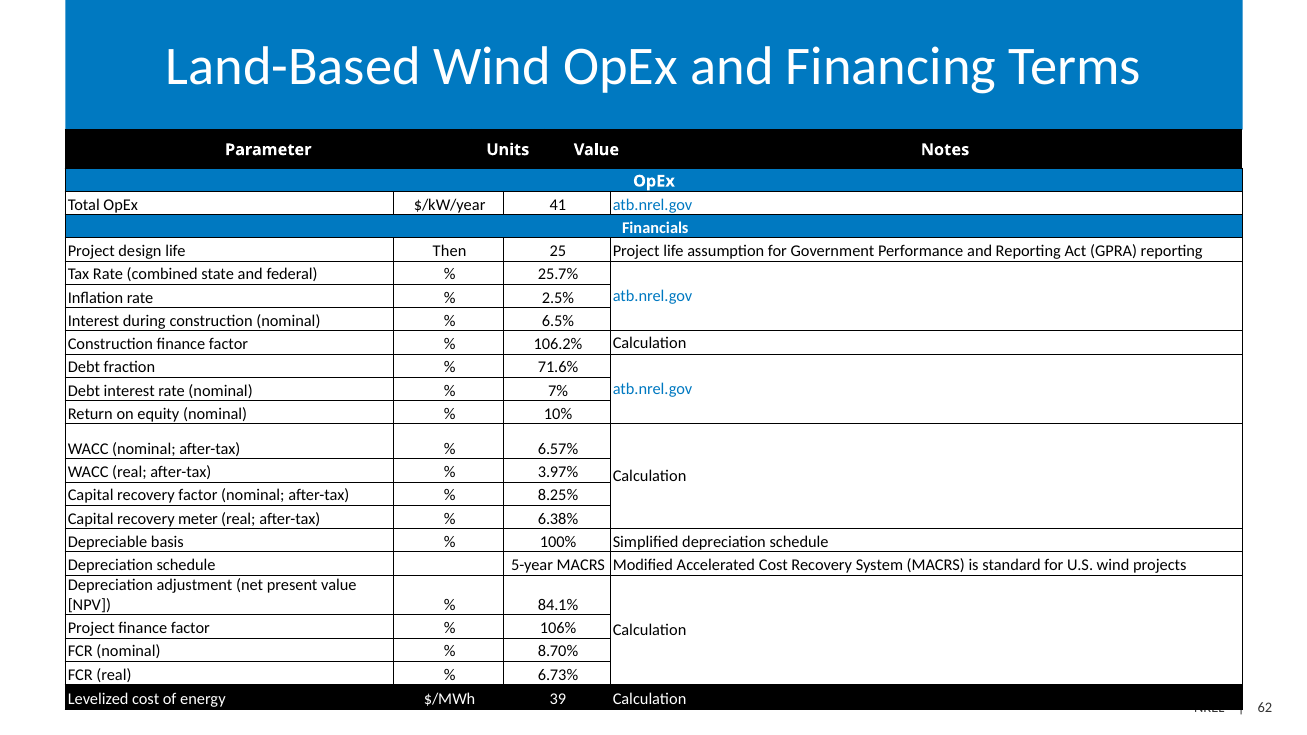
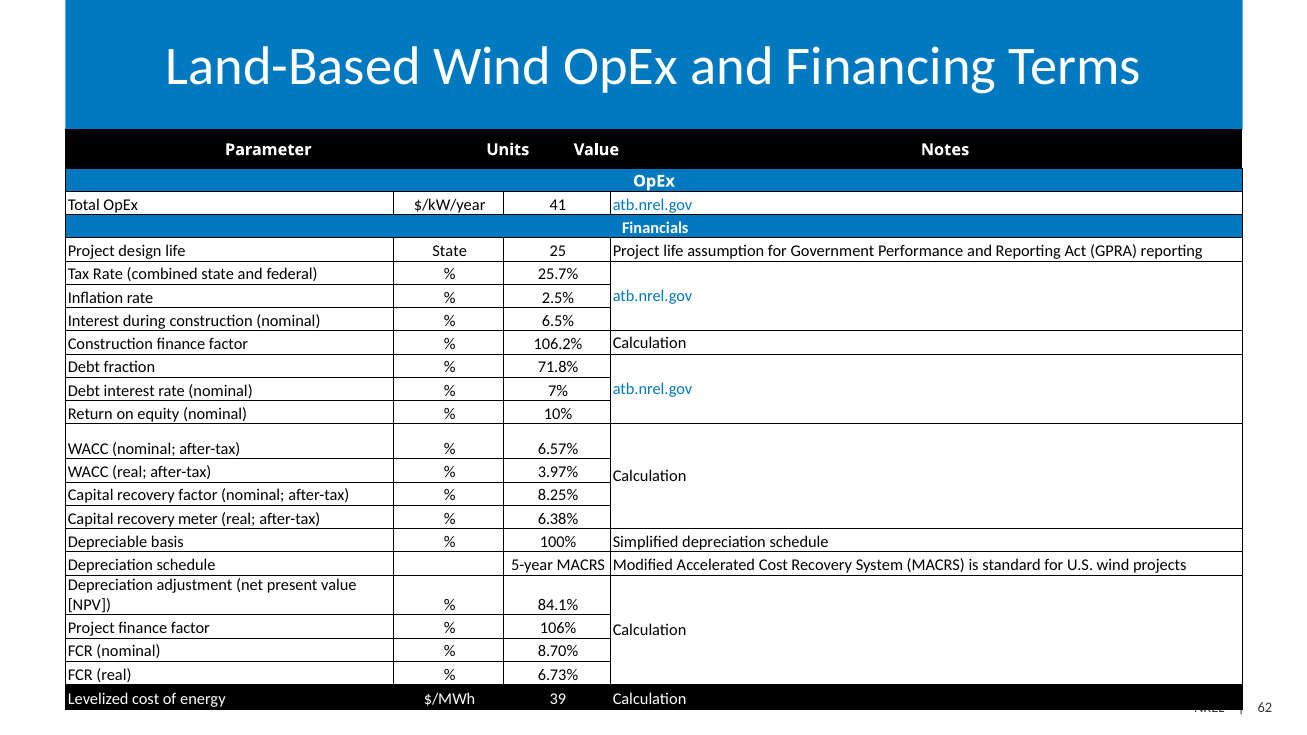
life Then: Then -> State
71.6%: 71.6% -> 71.8%
